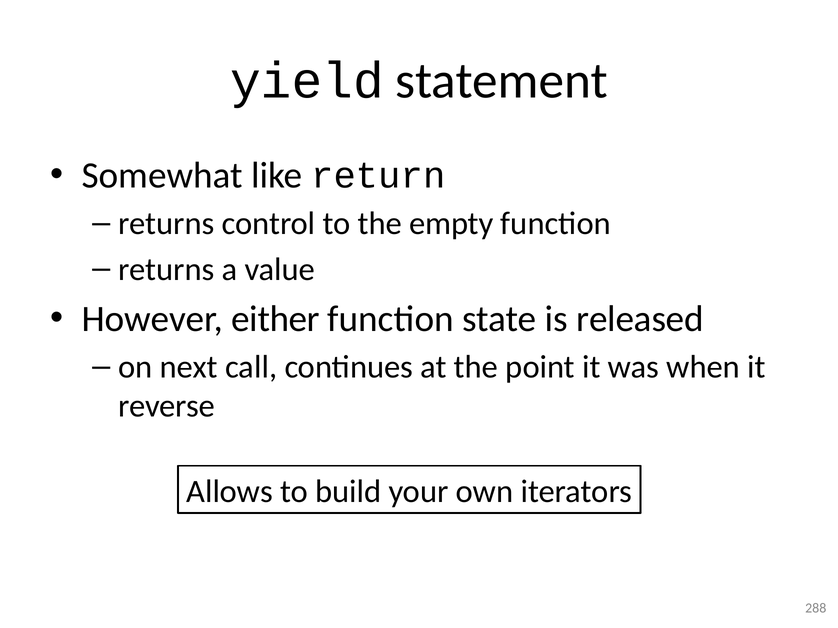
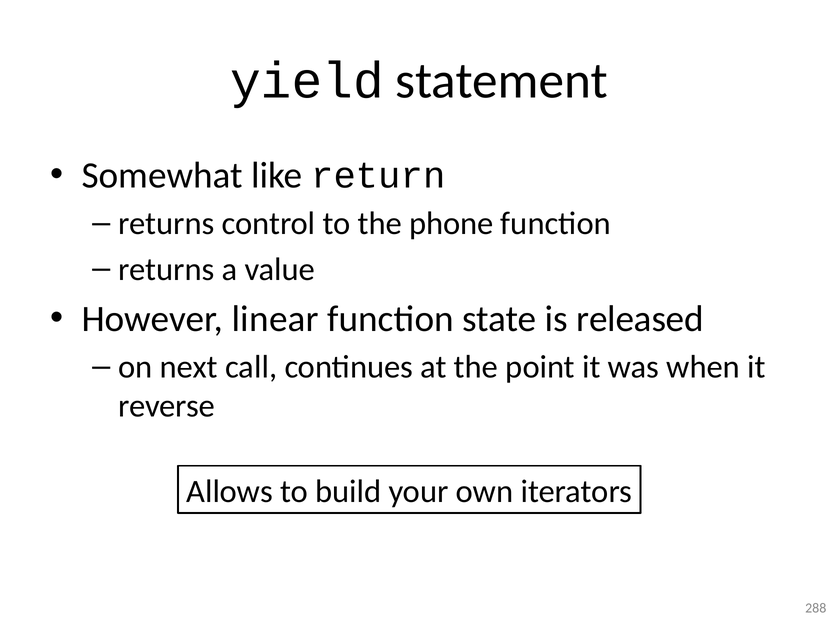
empty: empty -> phone
either: either -> linear
